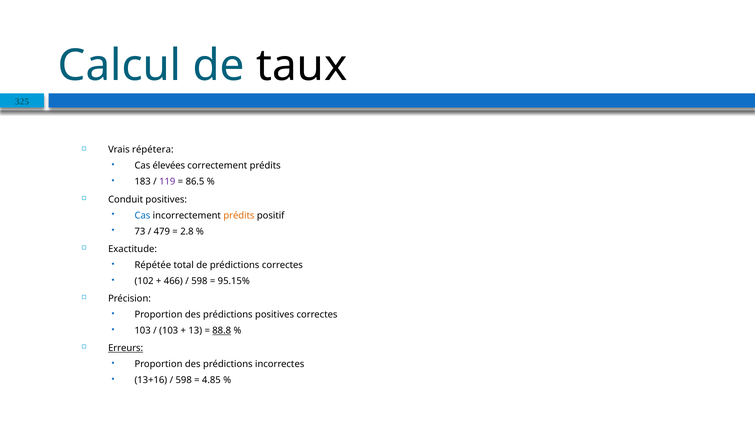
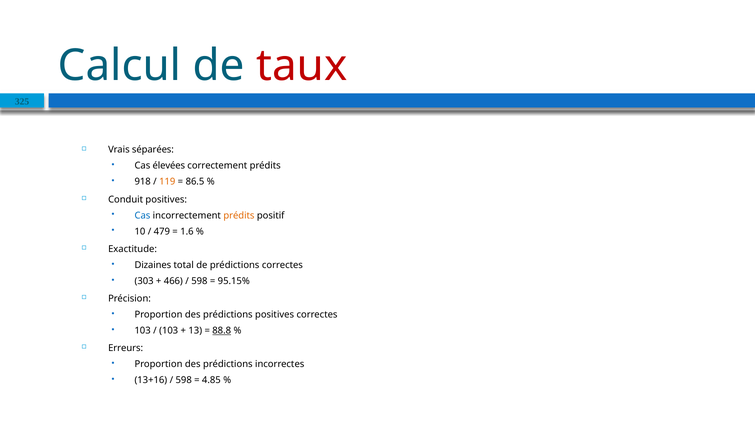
taux colour: black -> red
répétera: répétera -> séparées
183: 183 -> 918
119 colour: purple -> orange
73: 73 -> 10
2.8: 2.8 -> 1.6
Répétée: Répétée -> Dizaines
102: 102 -> 303
Erreurs underline: present -> none
